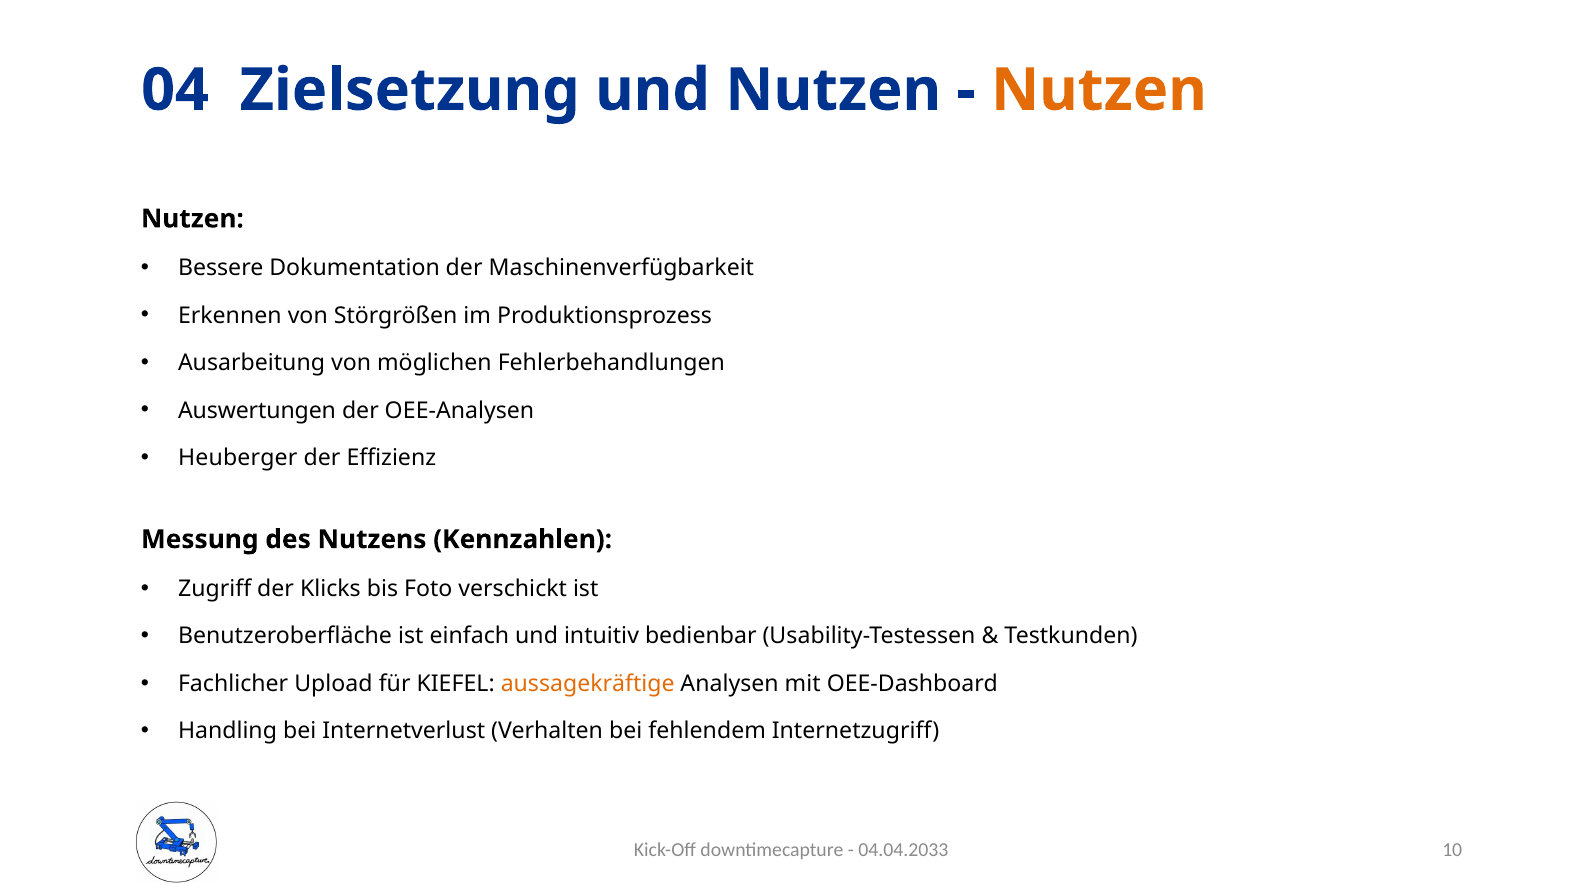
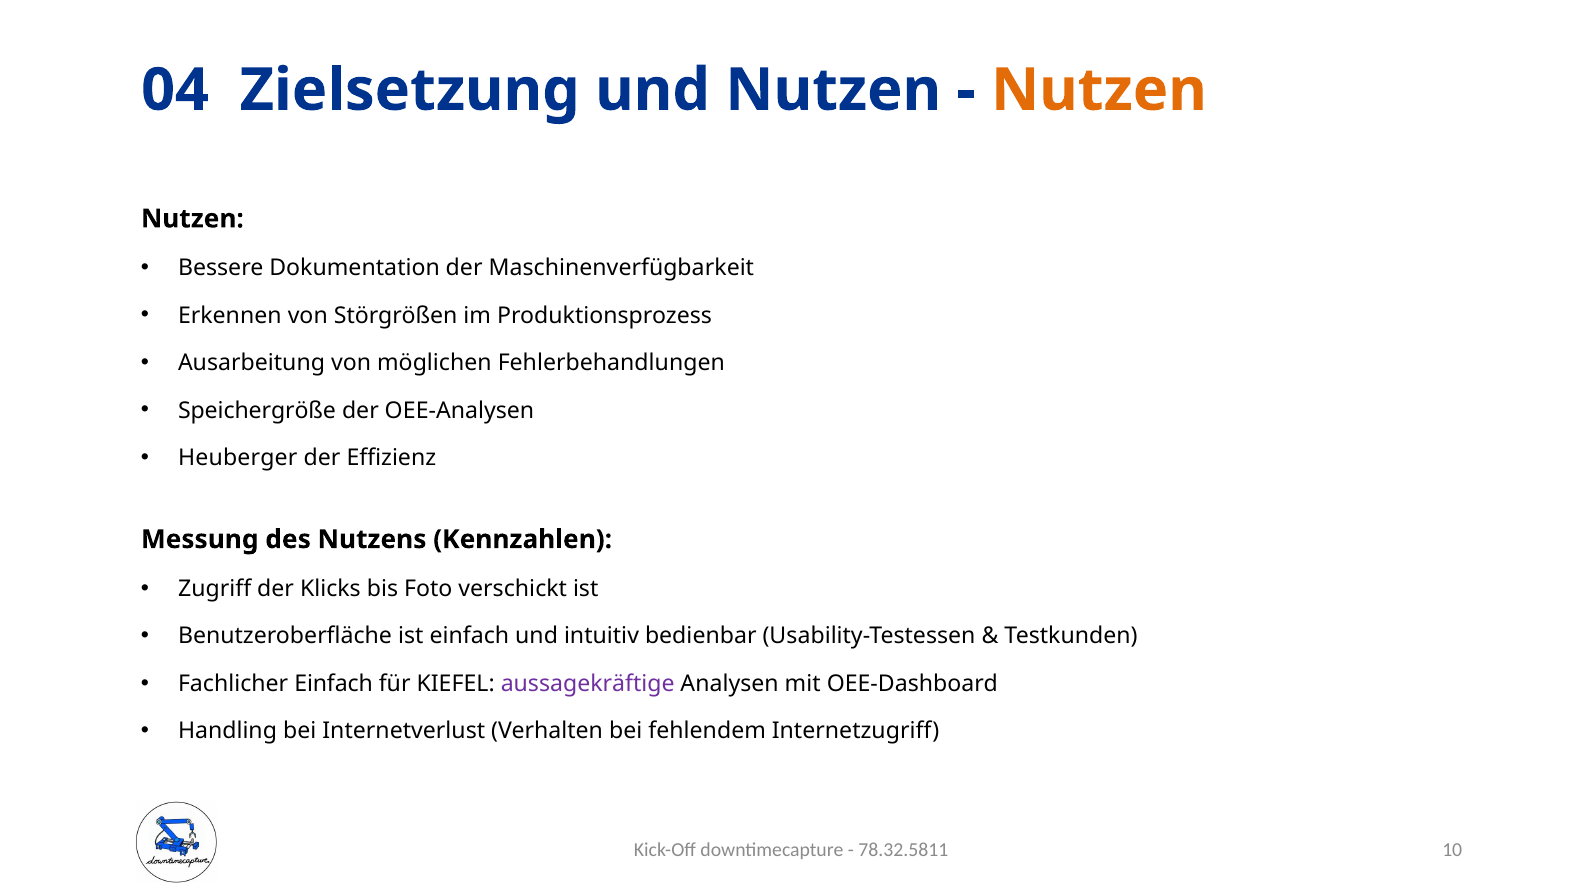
Auswertungen: Auswertungen -> Speichergröße
Fachlicher Upload: Upload -> Einfach
aussagekräftige colour: orange -> purple
04.04.2033: 04.04.2033 -> 78.32.5811
